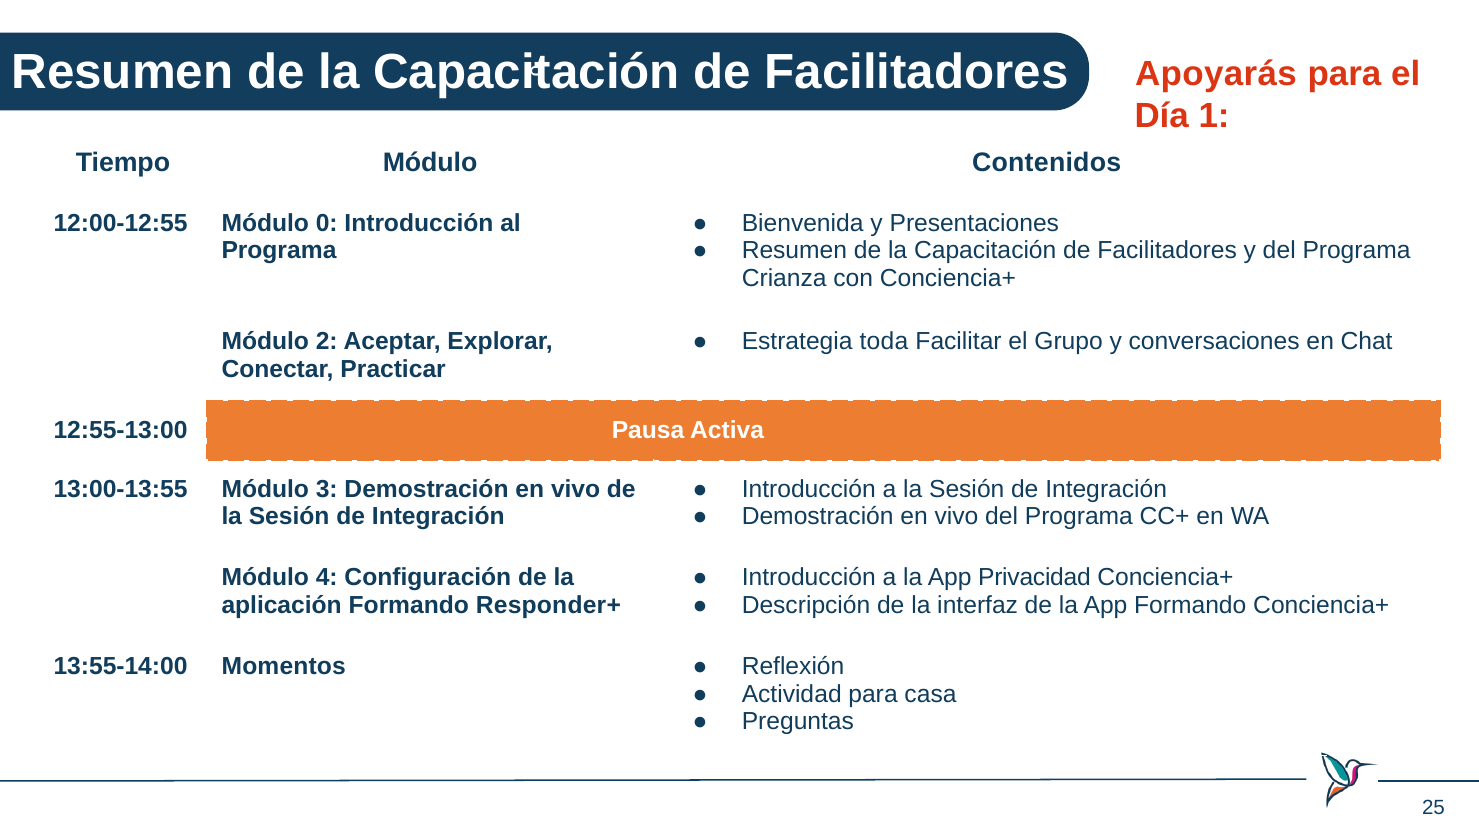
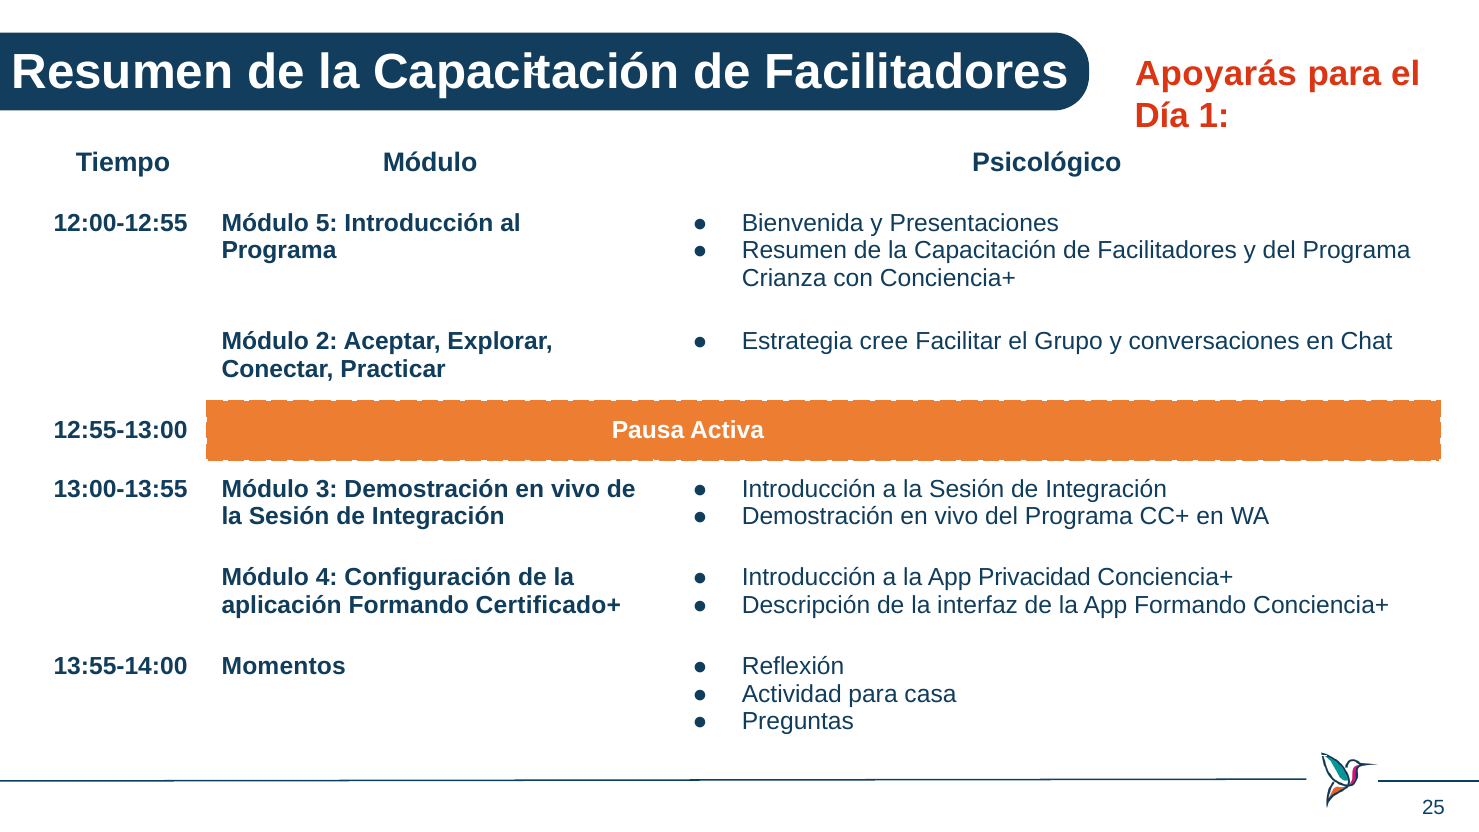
Contenidos: Contenidos -> Psicológico
0: 0 -> 5
toda: toda -> cree
Responder+: Responder+ -> Certificado+
